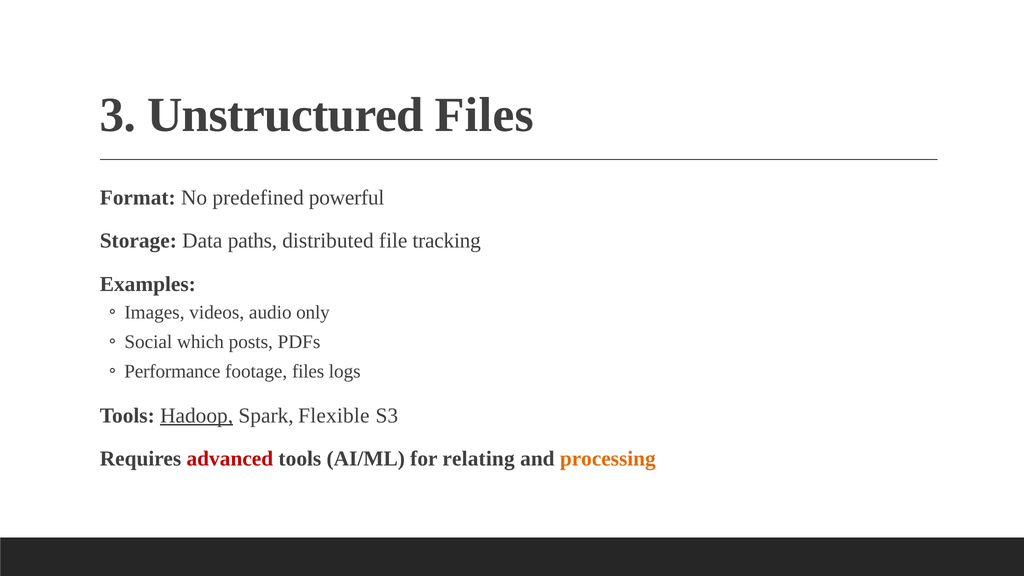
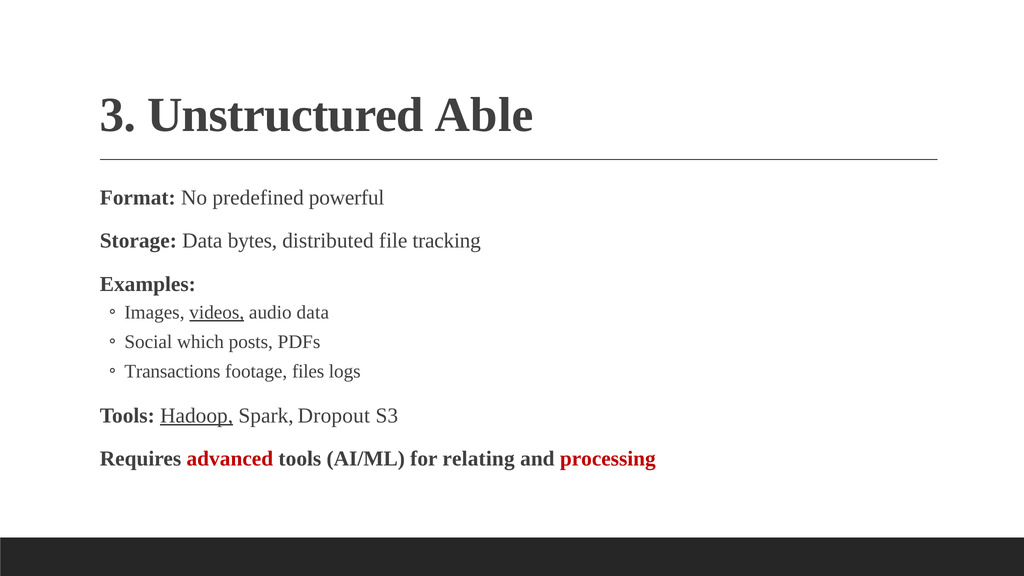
Unstructured Files: Files -> Able
paths: paths -> bytes
videos underline: none -> present
audio only: only -> data
Performance: Performance -> Transactions
Flexible: Flexible -> Dropout
processing colour: orange -> red
